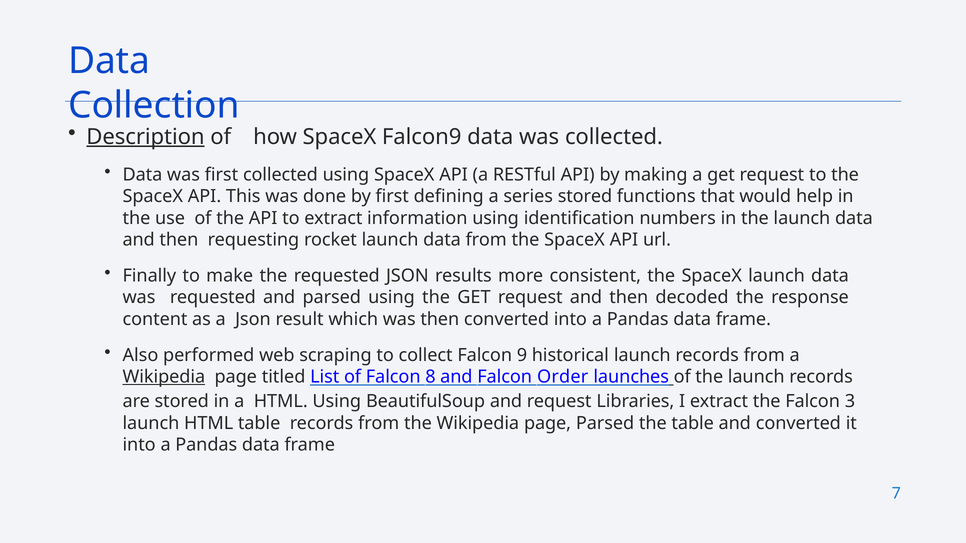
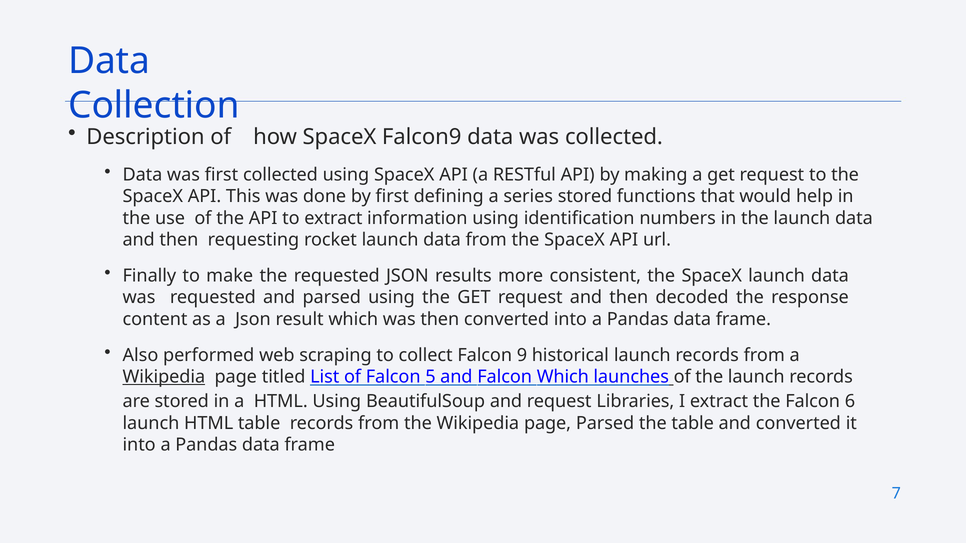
Description underline: present -> none
8: 8 -> 5
Falcon Order: Order -> Which
3: 3 -> 6
